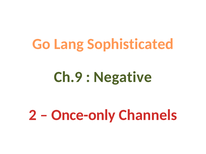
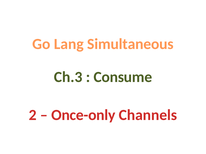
Sophisticated: Sophisticated -> Simultaneous
Ch.9: Ch.9 -> Ch.3
Negative: Negative -> Consume
